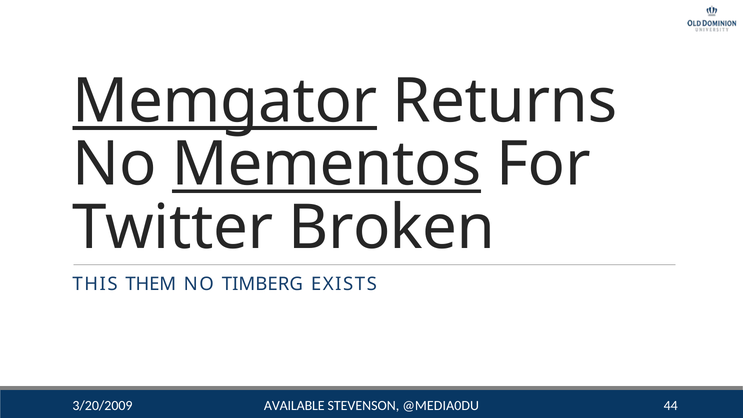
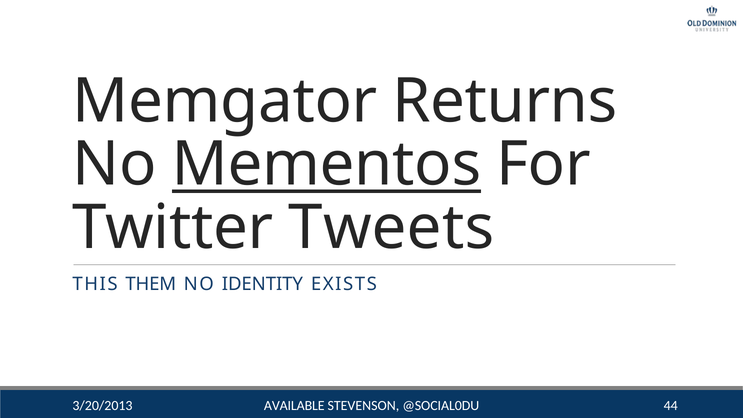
Memgator underline: present -> none
Broken: Broken -> Tweets
TIMBERG: TIMBERG -> IDENTITY
@MEDIA0DU: @MEDIA0DU -> @SOCIAL0DU
3/20/2009: 3/20/2009 -> 3/20/2013
